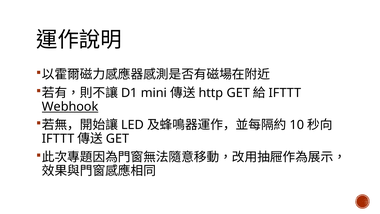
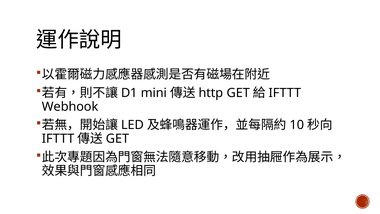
Webhook underline: present -> none
